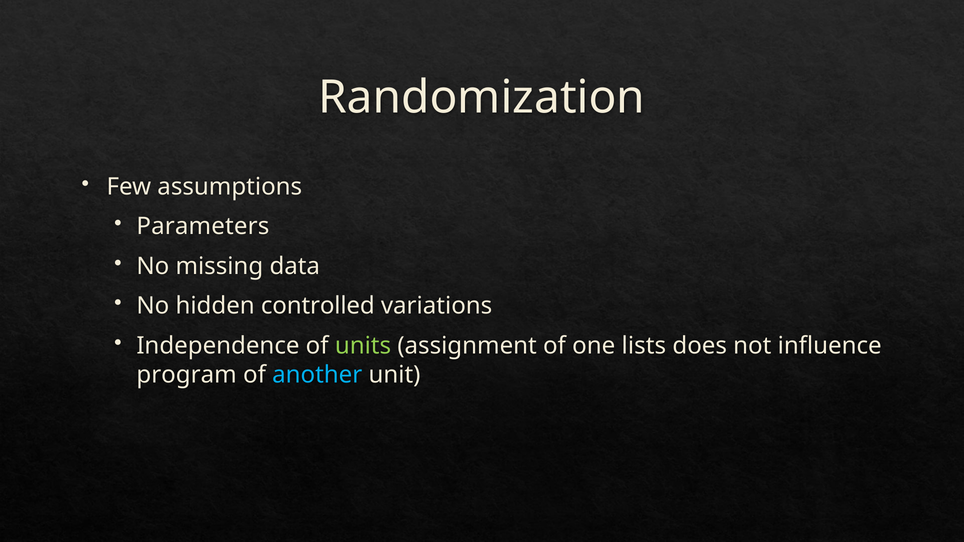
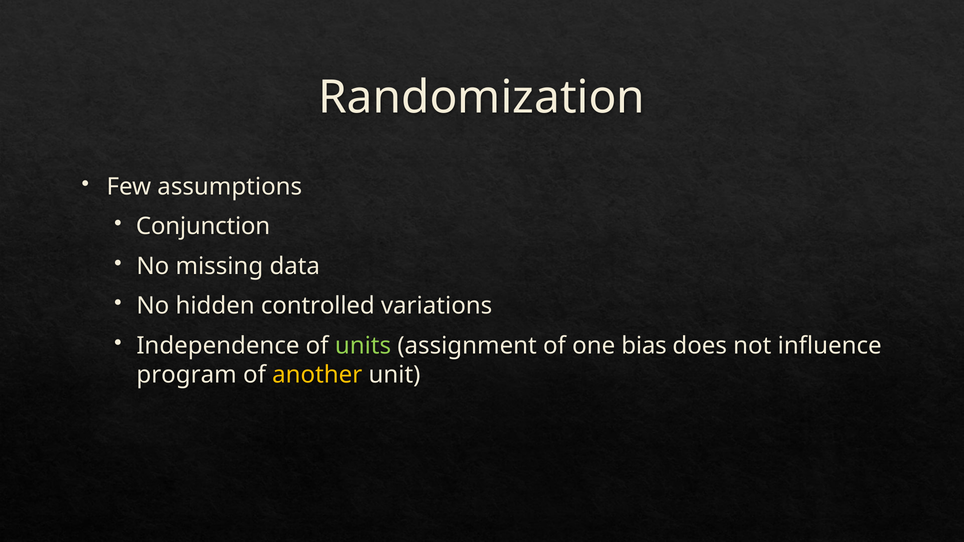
Parameters: Parameters -> Conjunction
lists: lists -> bias
another colour: light blue -> yellow
